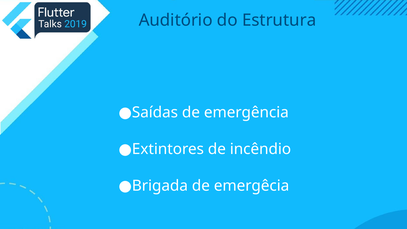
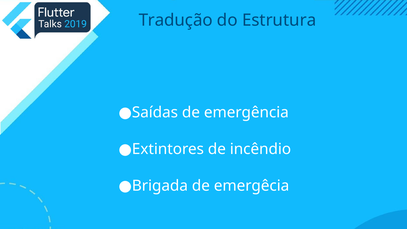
Auditório: Auditório -> Tradução
